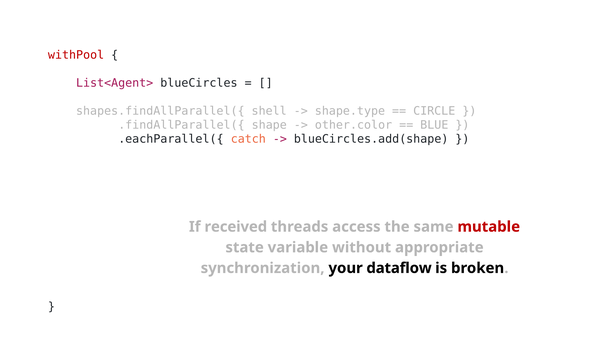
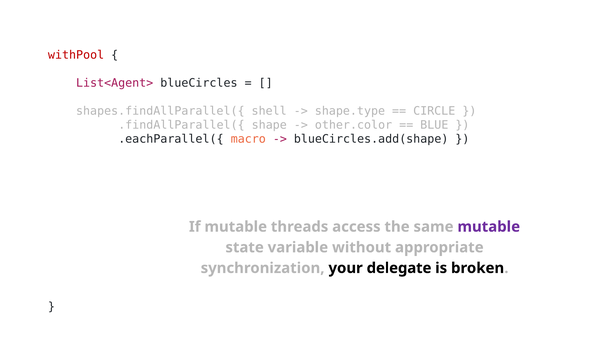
catch: catch -> macro
If received: received -> mutable
mutable at (489, 227) colour: red -> purple
dataflow: dataflow -> delegate
